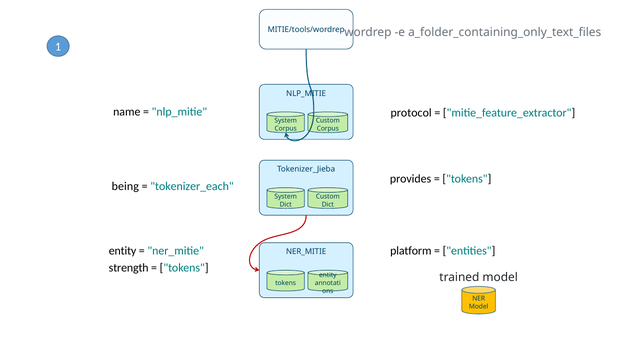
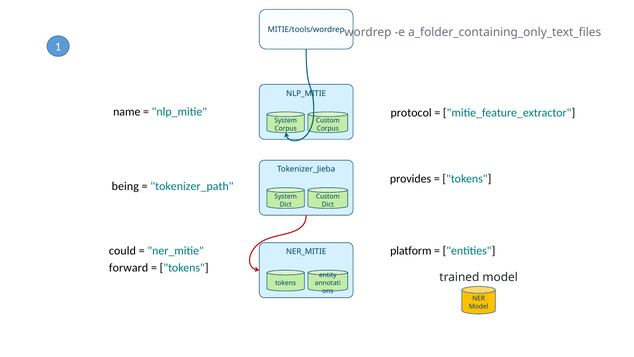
tokenizer_each: tokenizer_each -> tokenizer_path
entity at (123, 251): entity -> could
strength: strength -> forward
